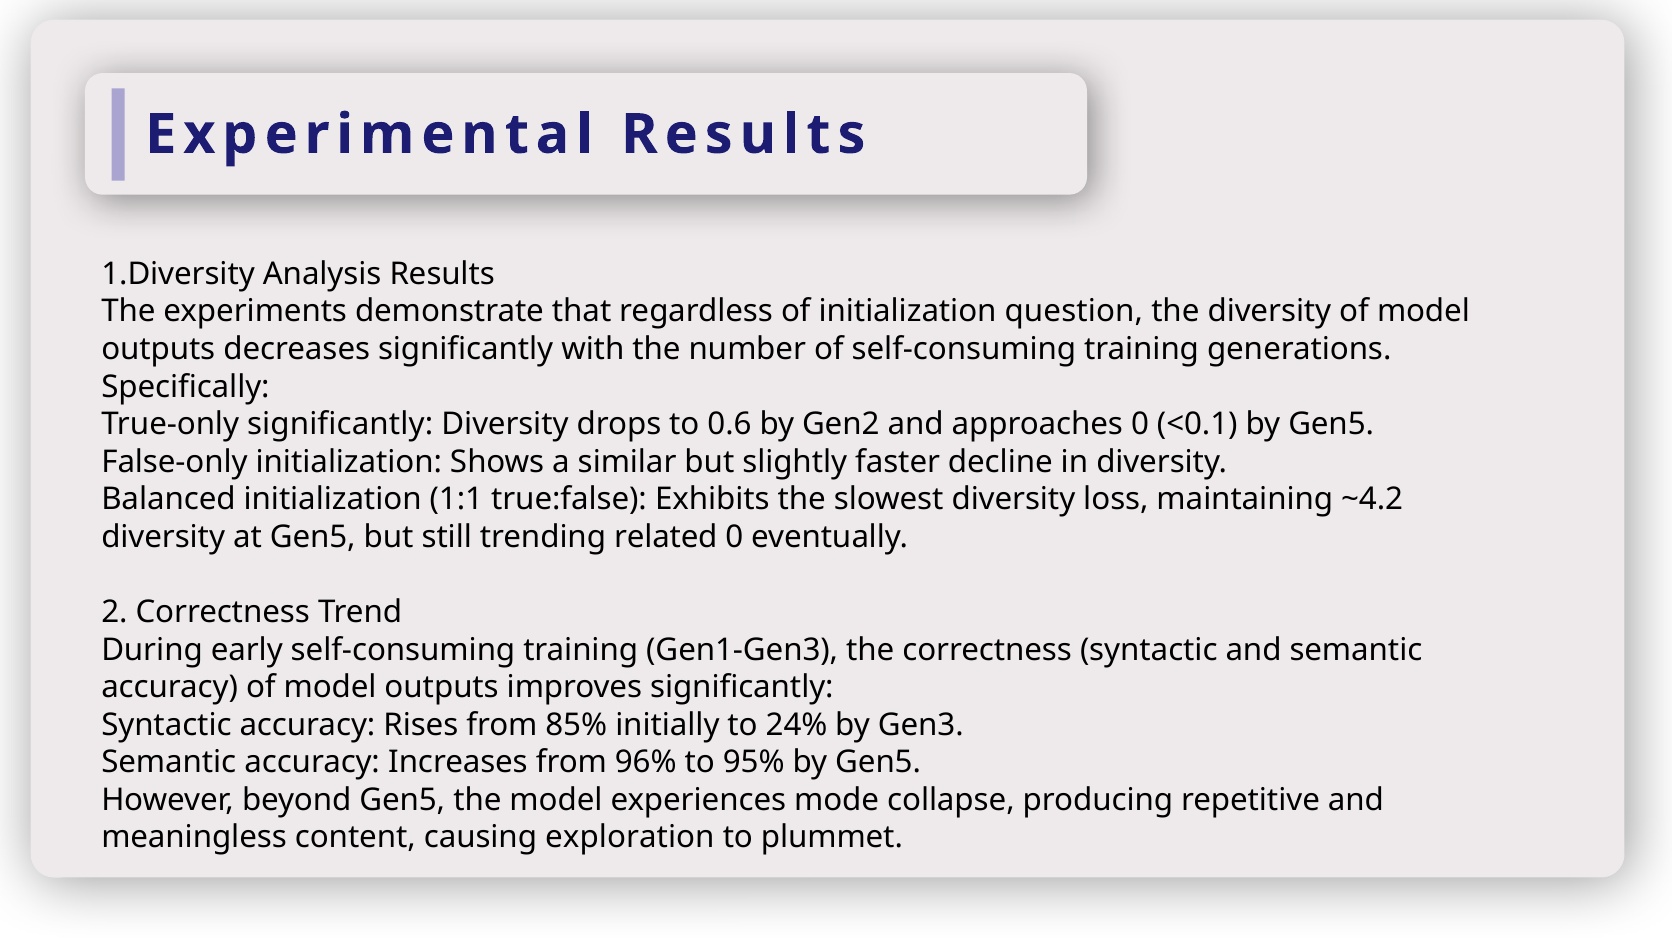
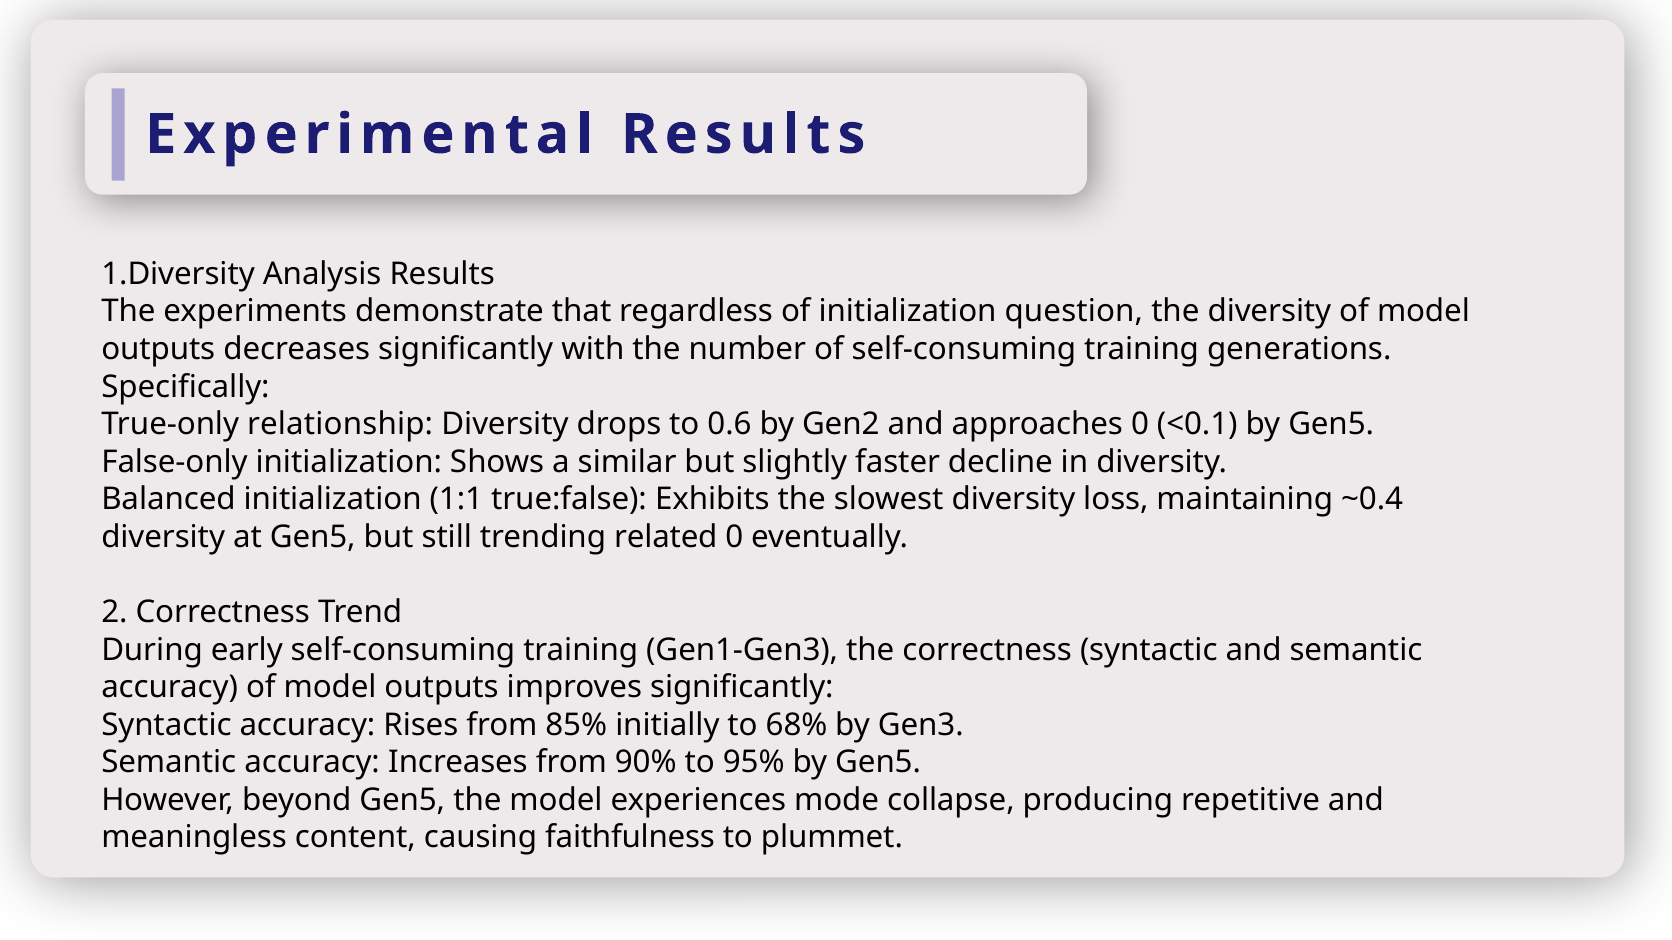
True-only significantly: significantly -> relationship
~4.2: ~4.2 -> ~0.4
24%: 24% -> 68%
96%: 96% -> 90%
exploration: exploration -> faithfulness
